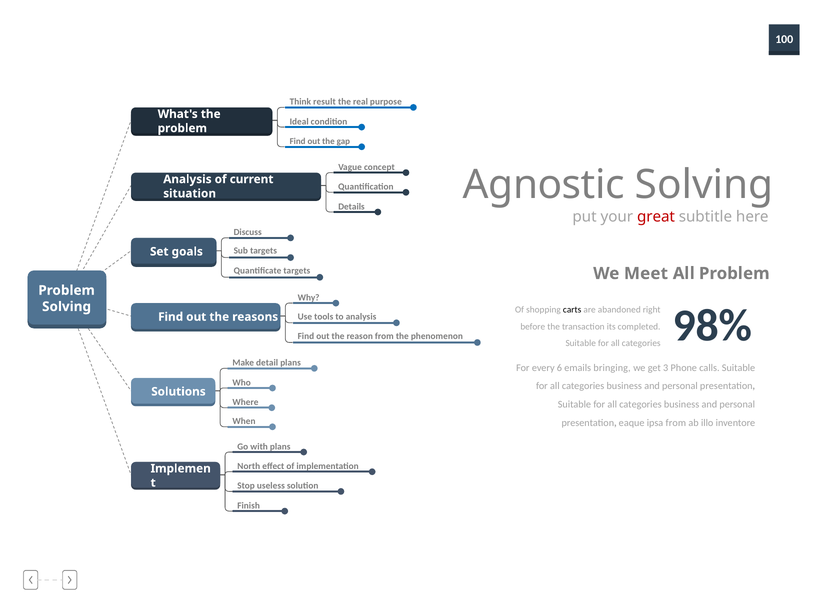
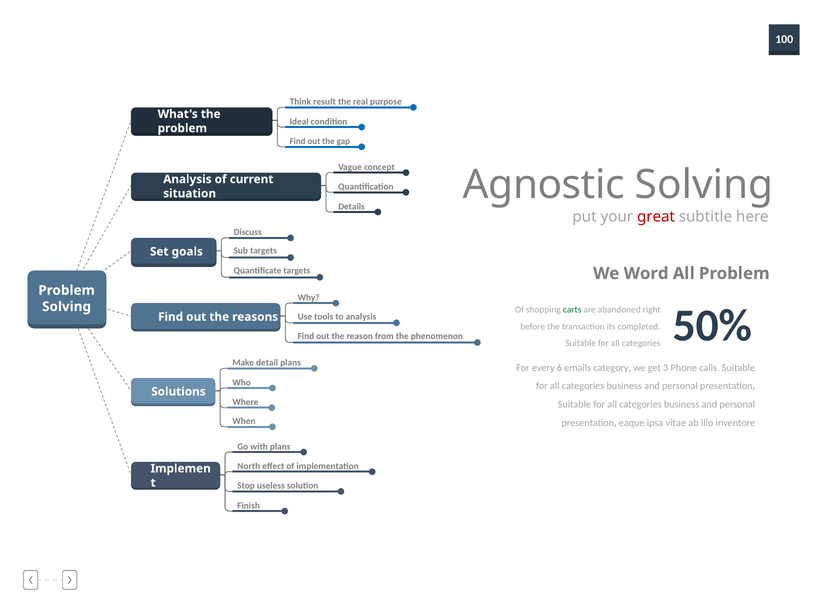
Meet: Meet -> Word
carts colour: black -> green
98%: 98% -> 50%
bringing: bringing -> category
ipsa from: from -> vitae
